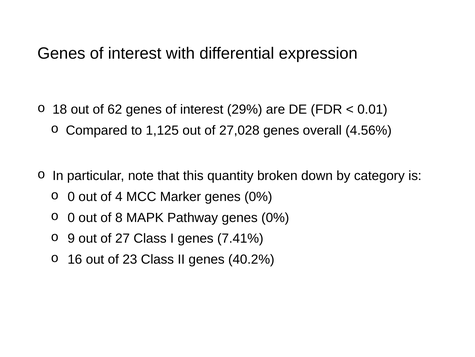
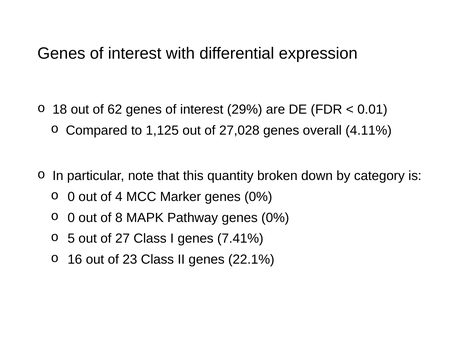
4.56%: 4.56% -> 4.11%
9: 9 -> 5
40.2%: 40.2% -> 22.1%
